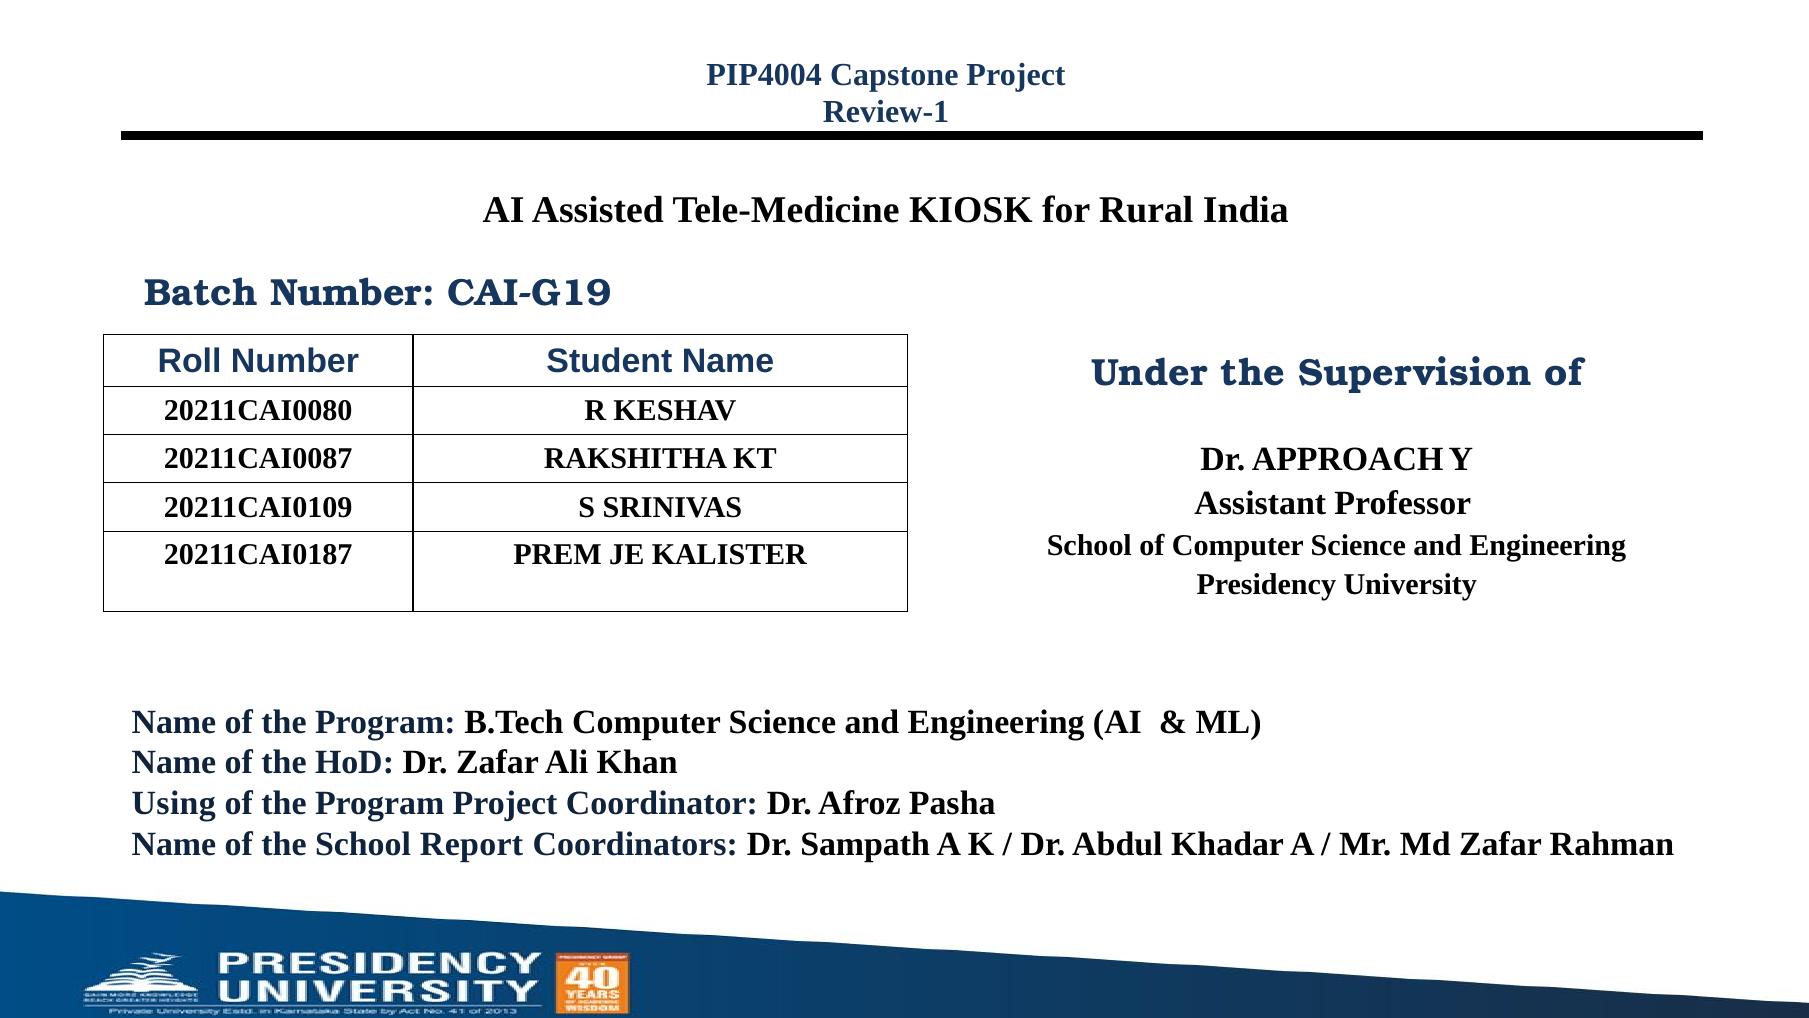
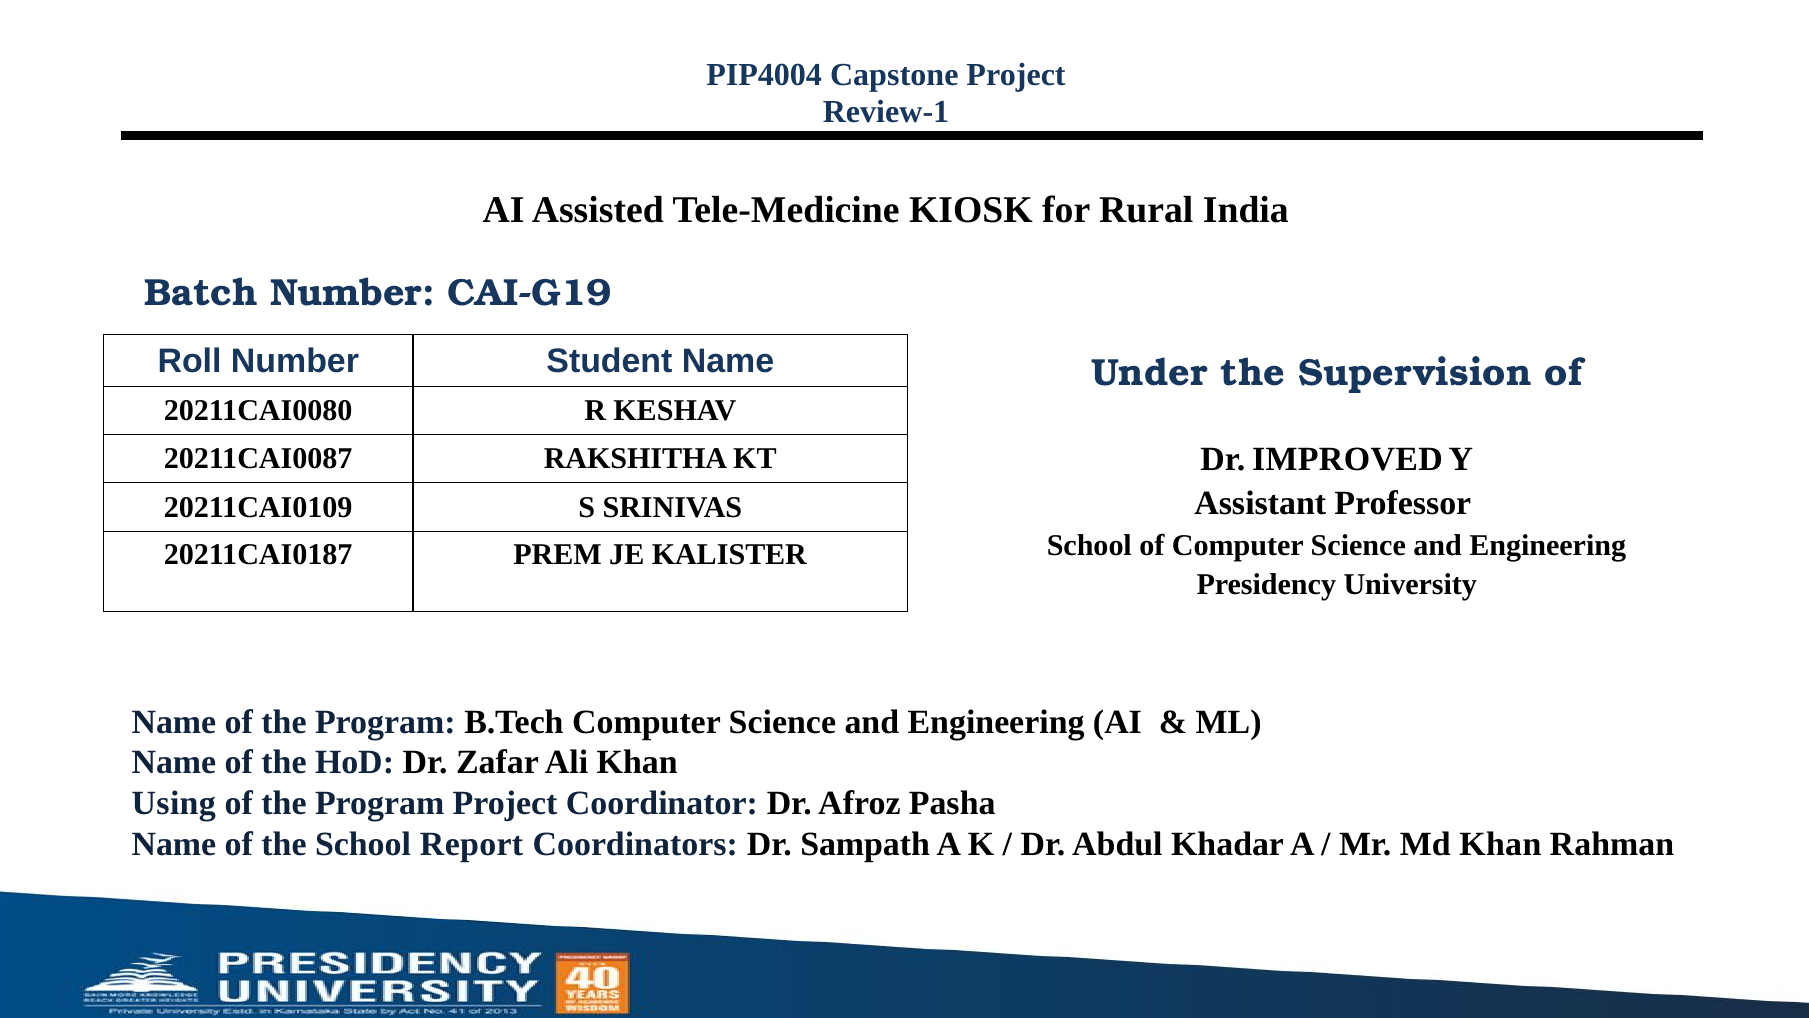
APPROACH: APPROACH -> IMPROVED
Md Zafar: Zafar -> Khan
